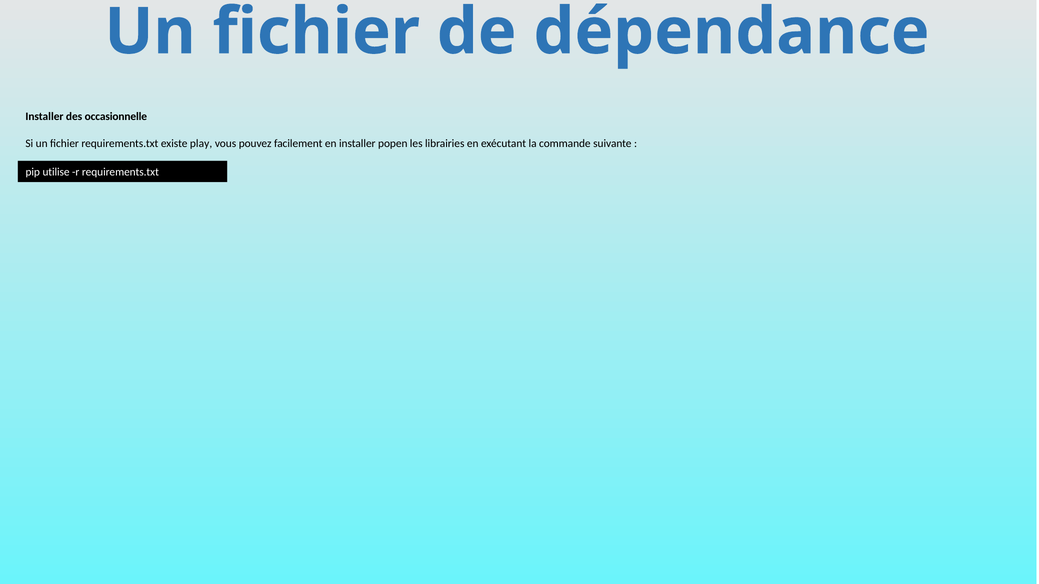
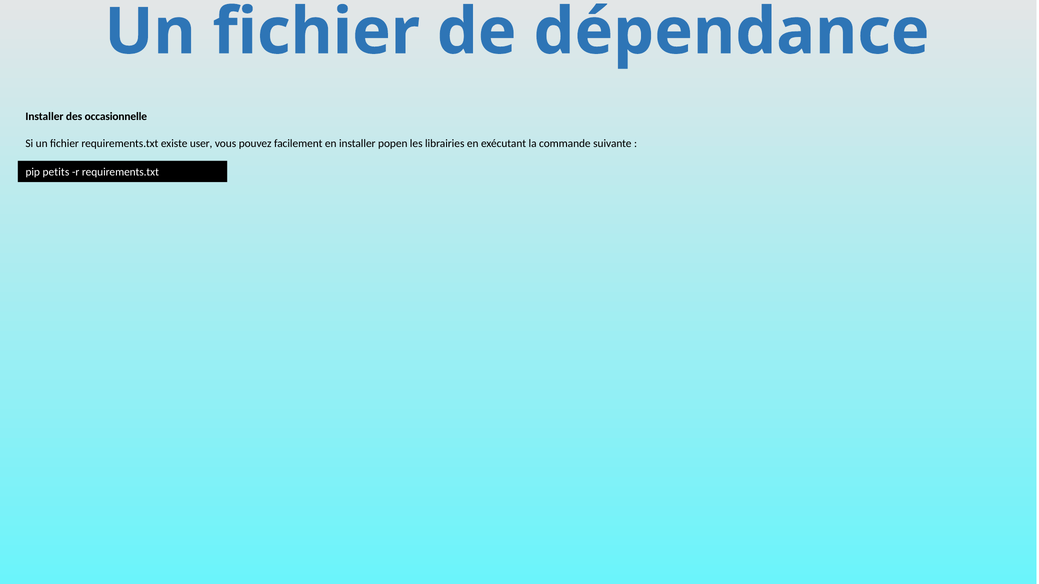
play: play -> user
utilise: utilise -> petits
